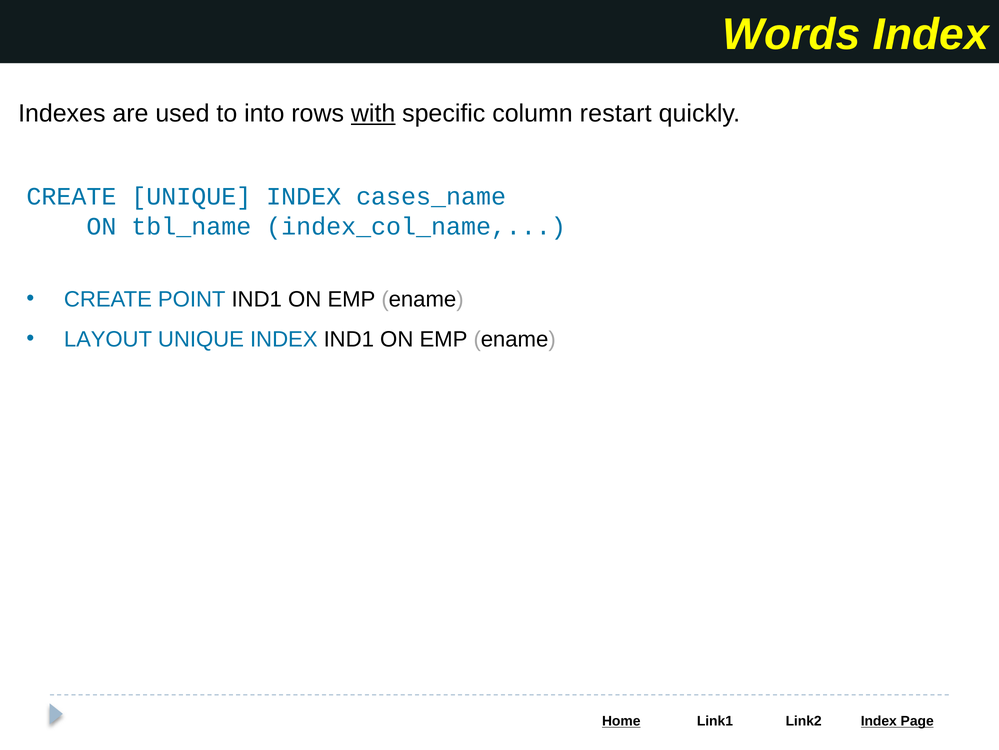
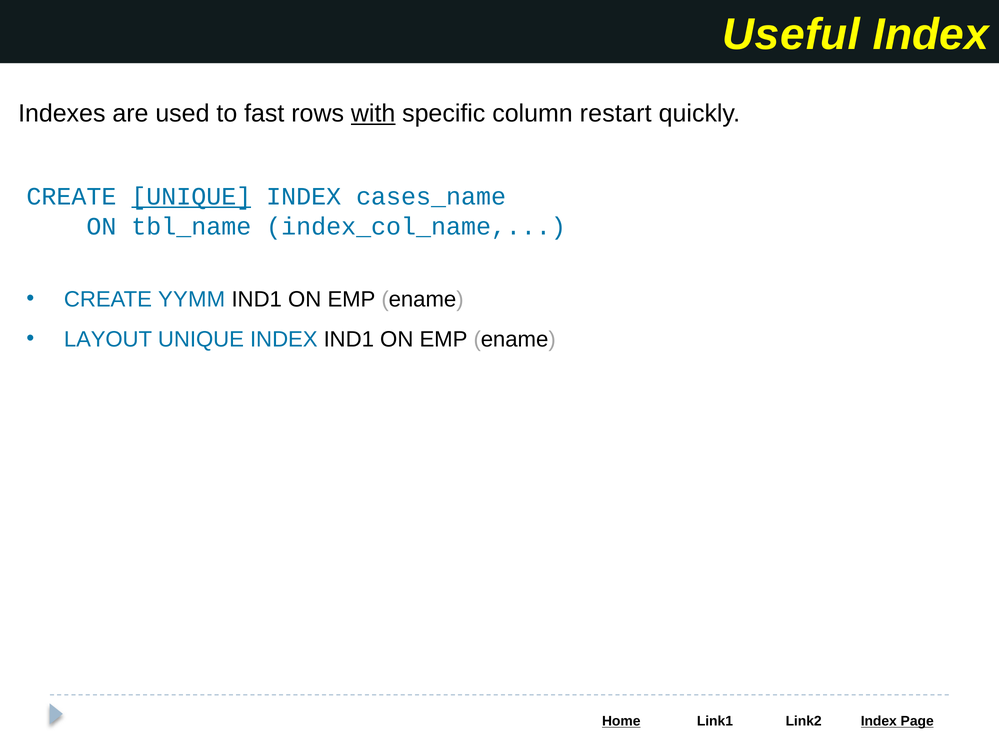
Words: Words -> Useful
into: into -> fast
UNIQUE at (191, 196) underline: none -> present
POINT: POINT -> YYMM
